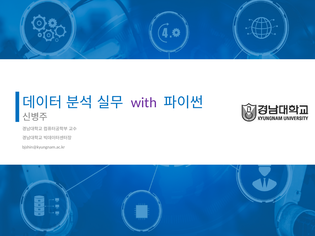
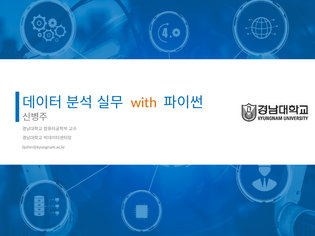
with colour: purple -> orange
